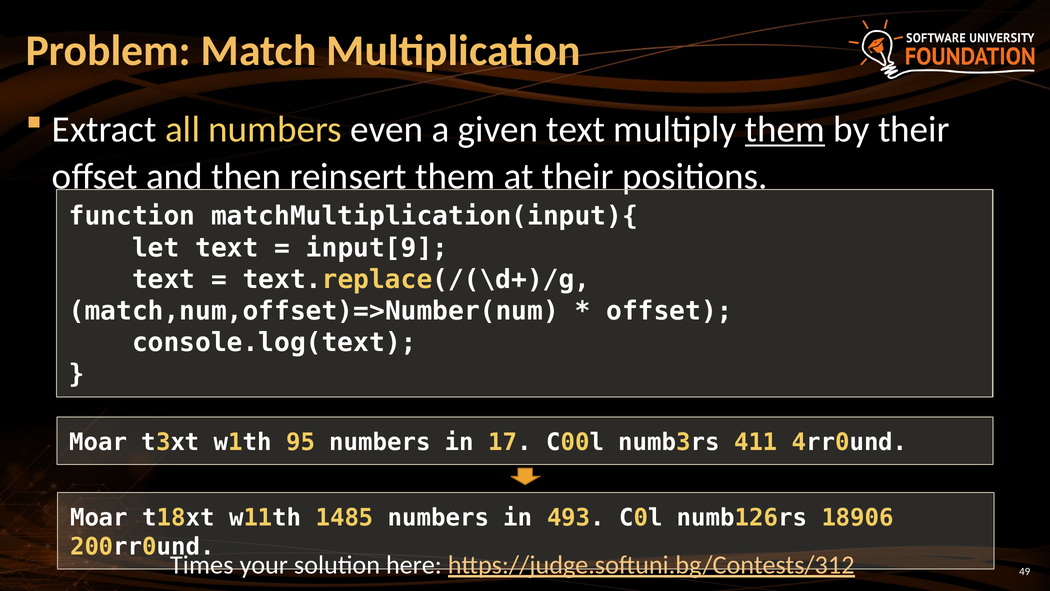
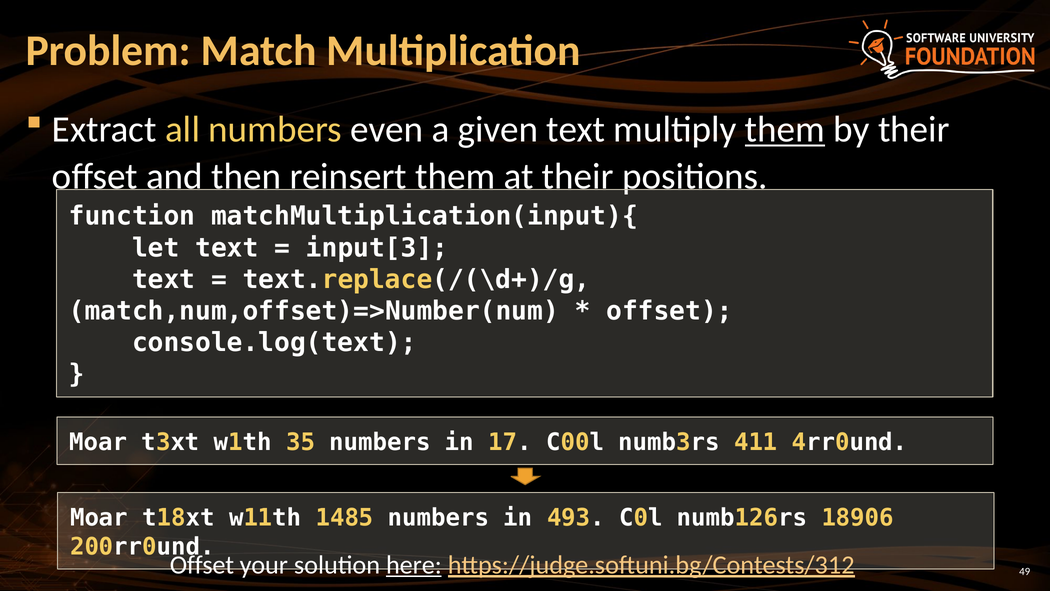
input[9: input[9 -> input[3
95: 95 -> 35
Times at (202, 565): Times -> Offset
here underline: none -> present
